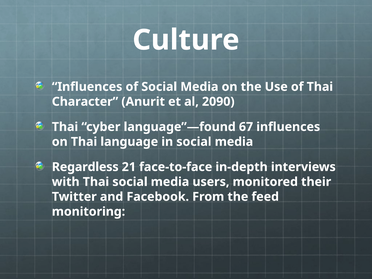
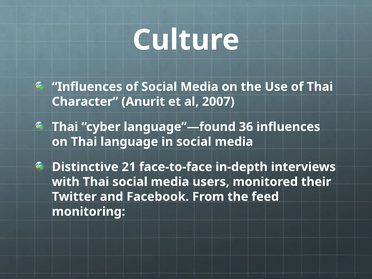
2090: 2090 -> 2007
67: 67 -> 36
Regardless: Regardless -> Distinctive
